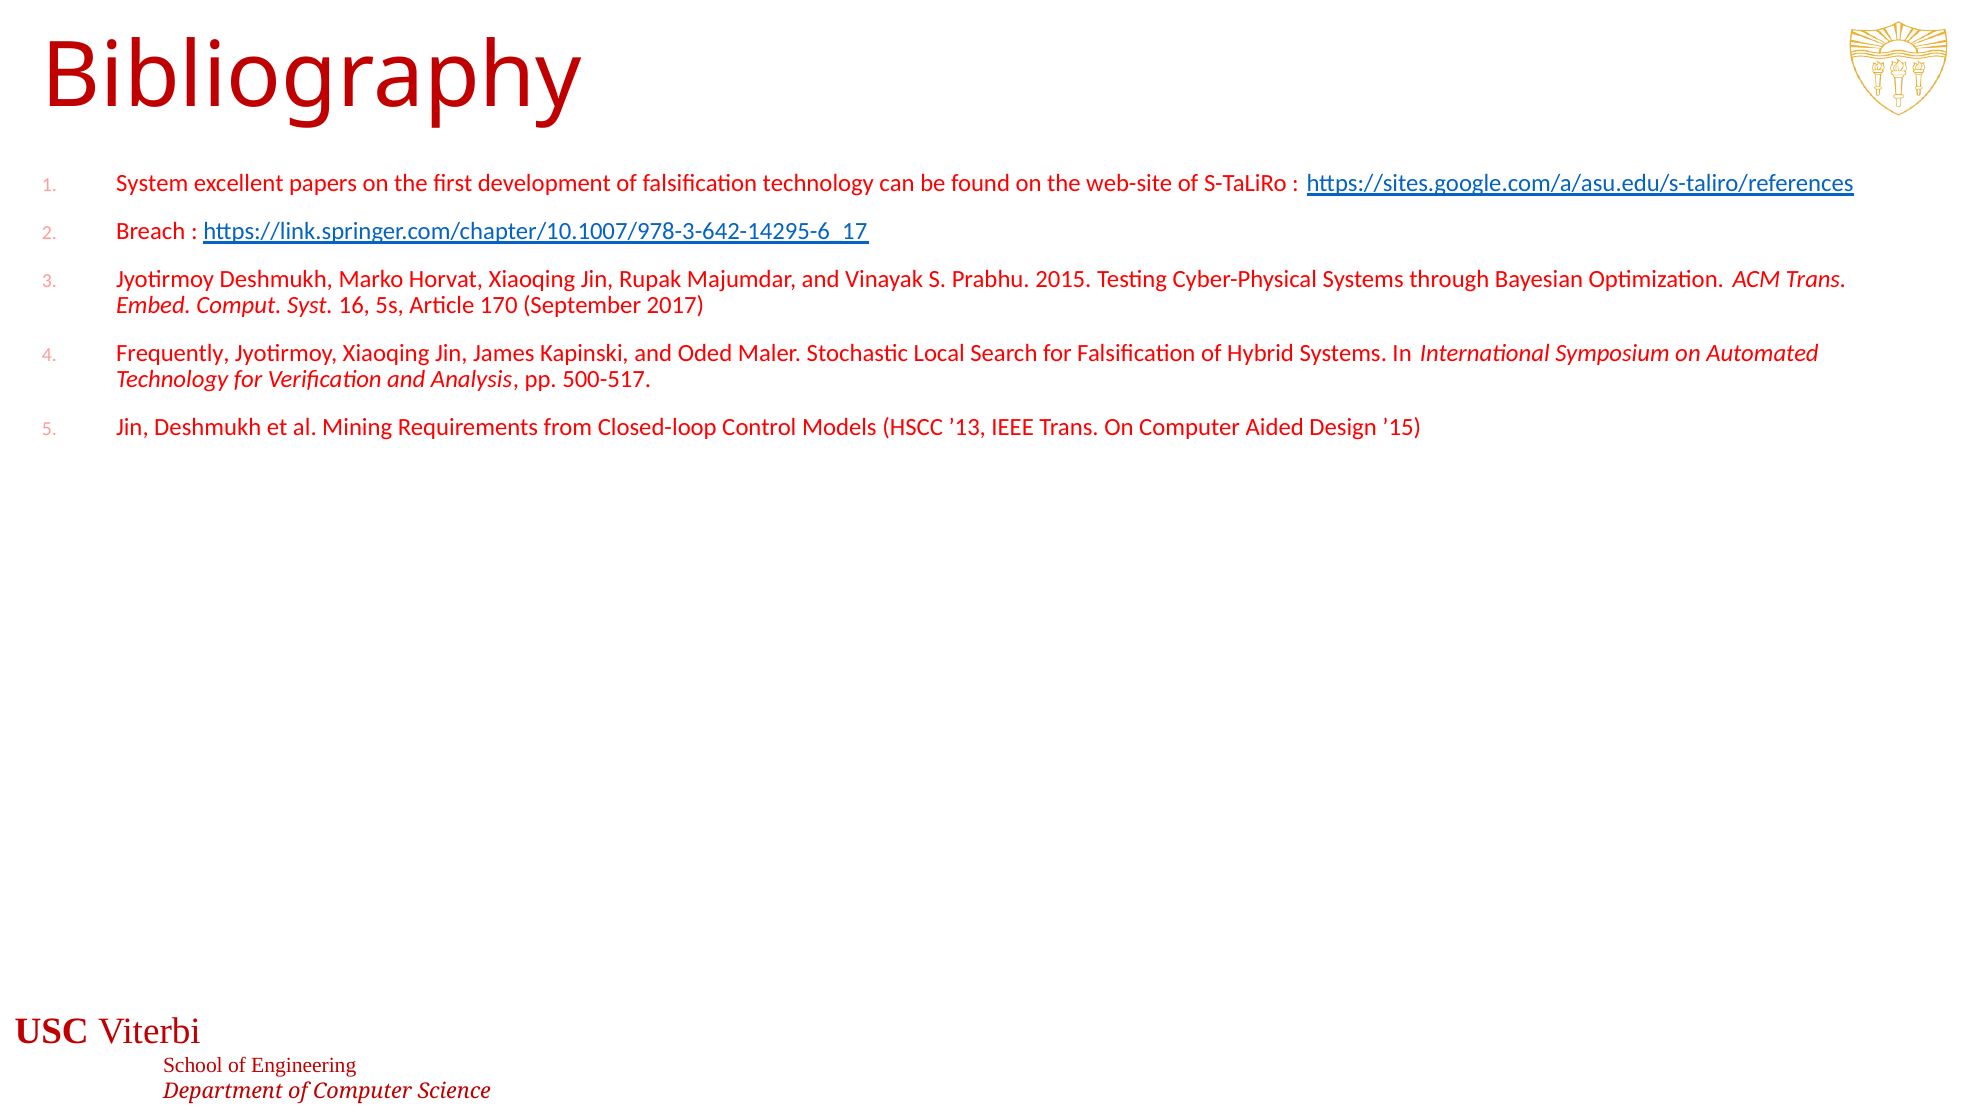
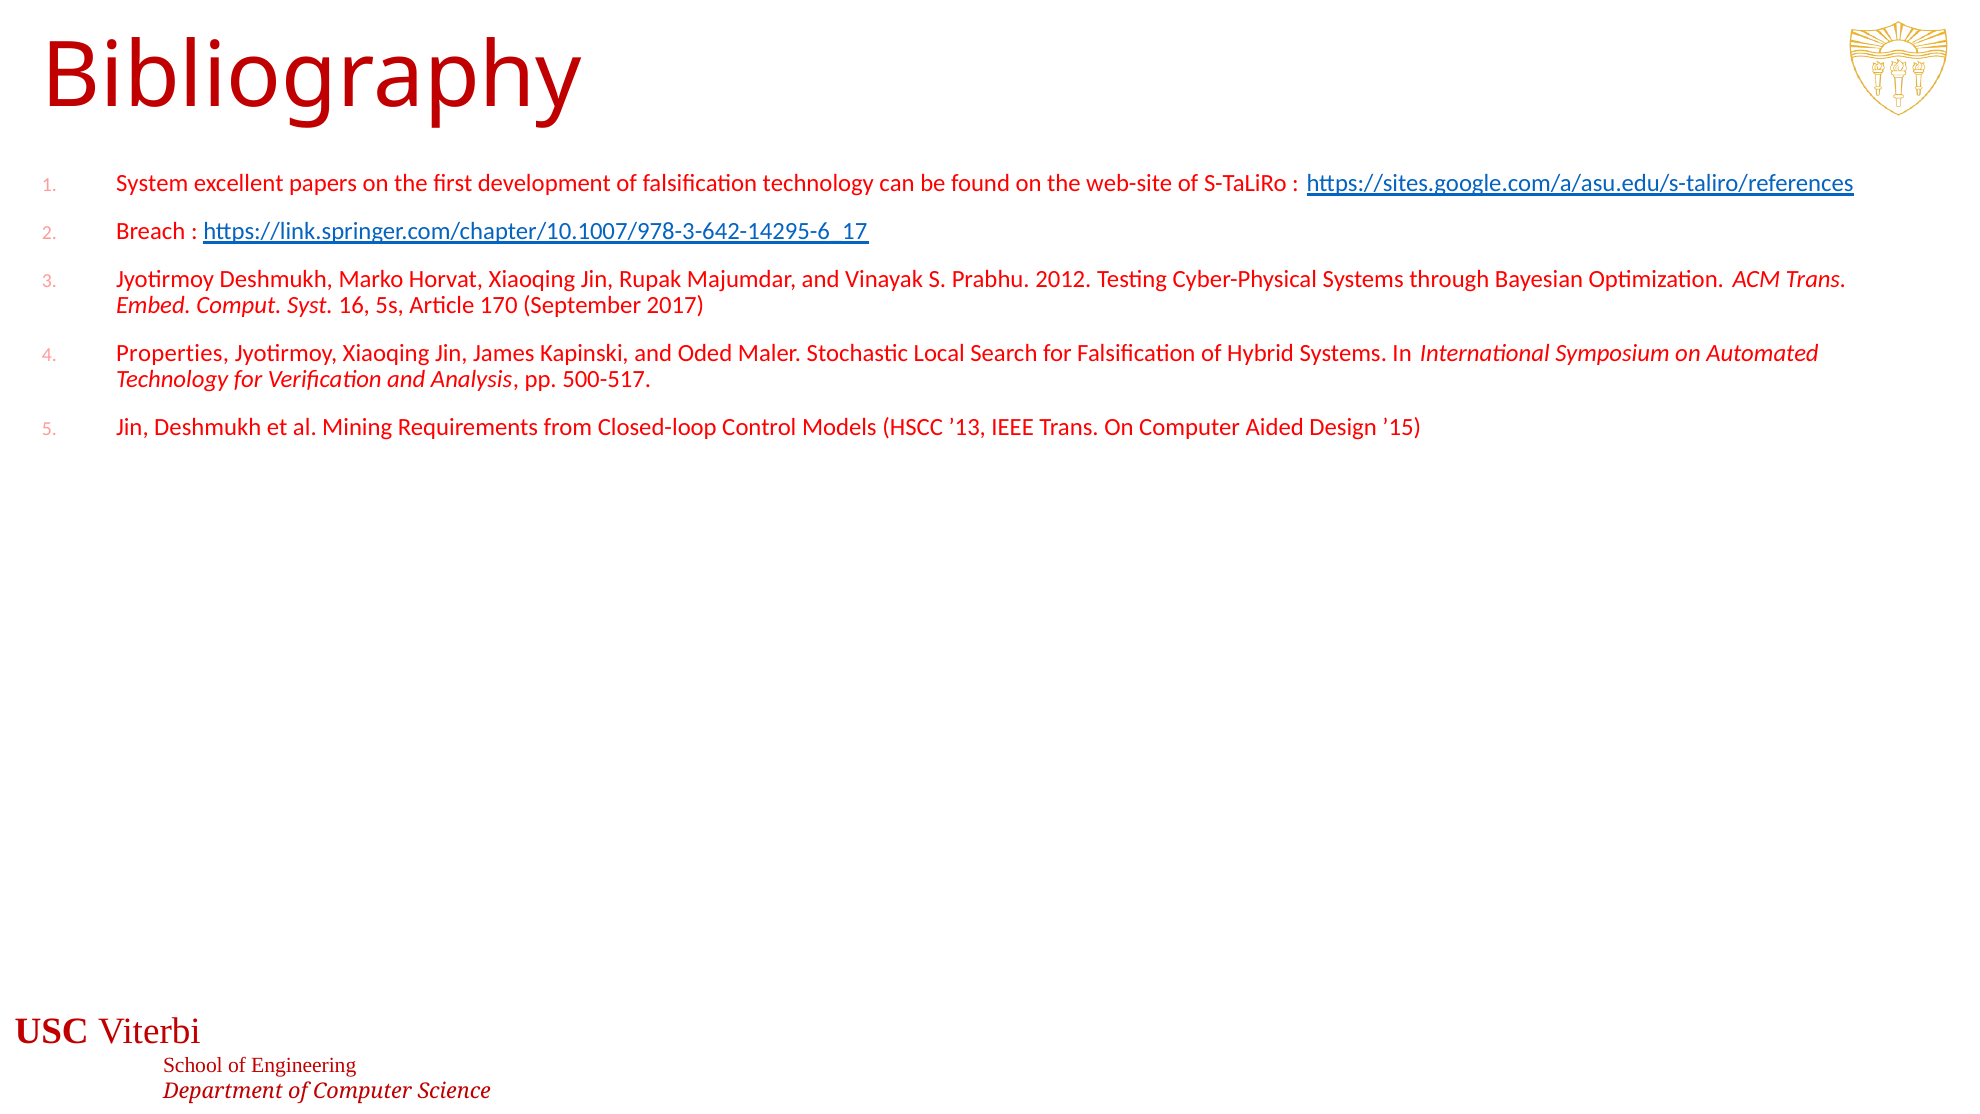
2015: 2015 -> 2012
Frequently: Frequently -> Properties
